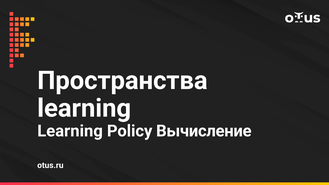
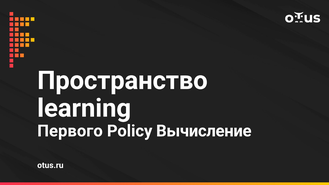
Пространства: Пространства -> Пространство
Learning at (70, 131): Learning -> Первого
